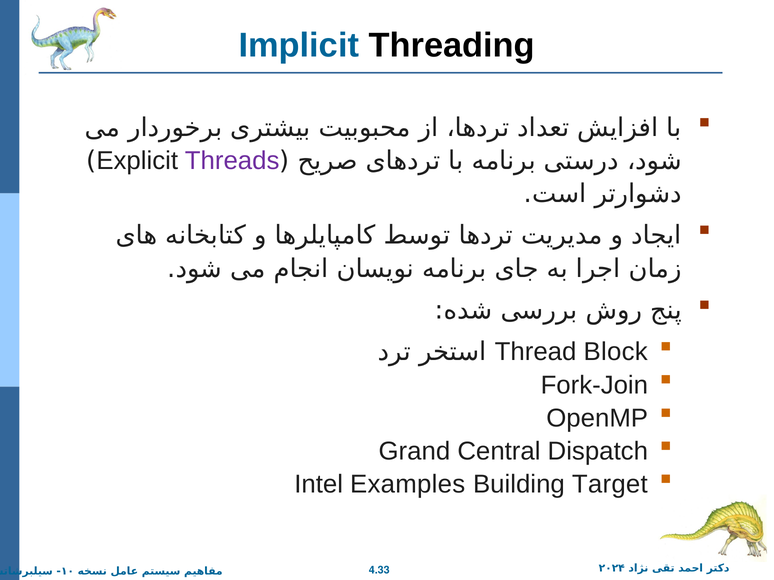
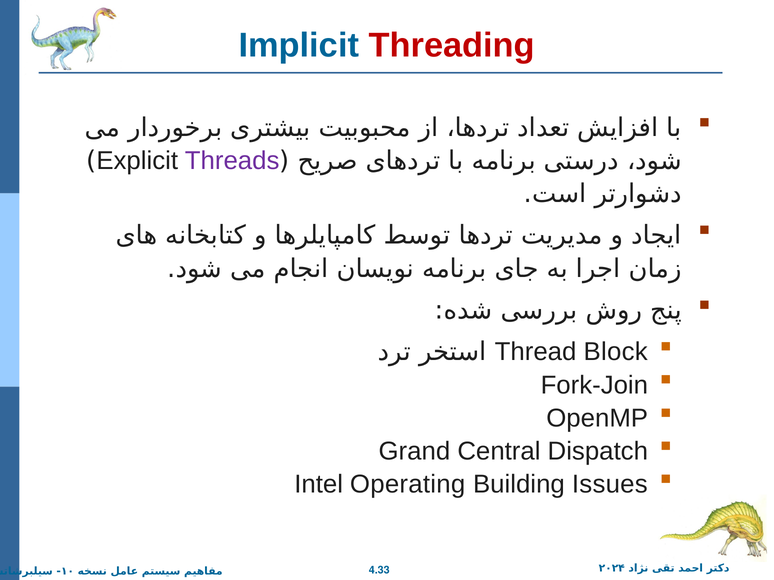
Threading colour: black -> red
Examples: Examples -> Operating
Target: Target -> Issues
